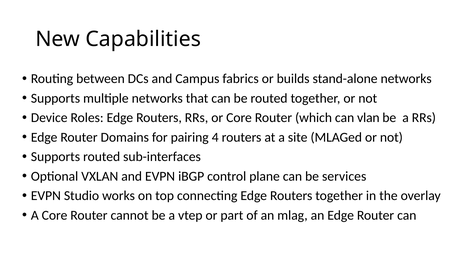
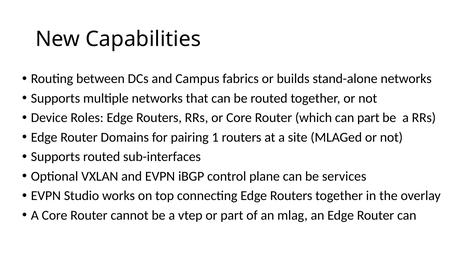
can vlan: vlan -> part
4: 4 -> 1
